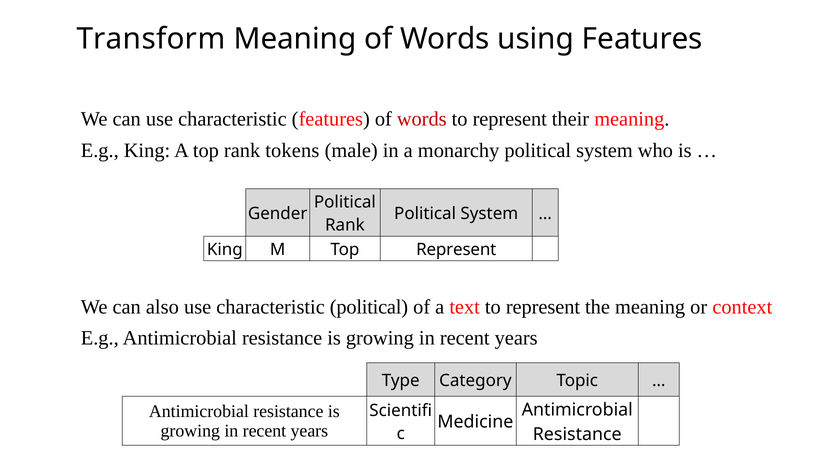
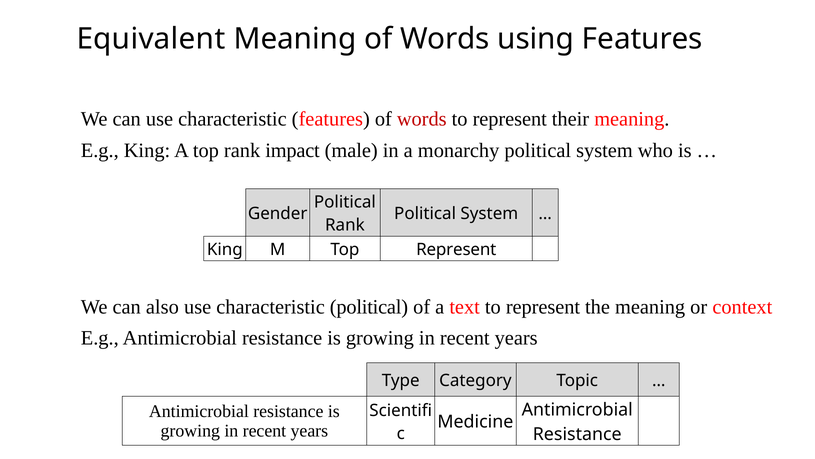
Transform: Transform -> Equivalent
tokens: tokens -> impact
